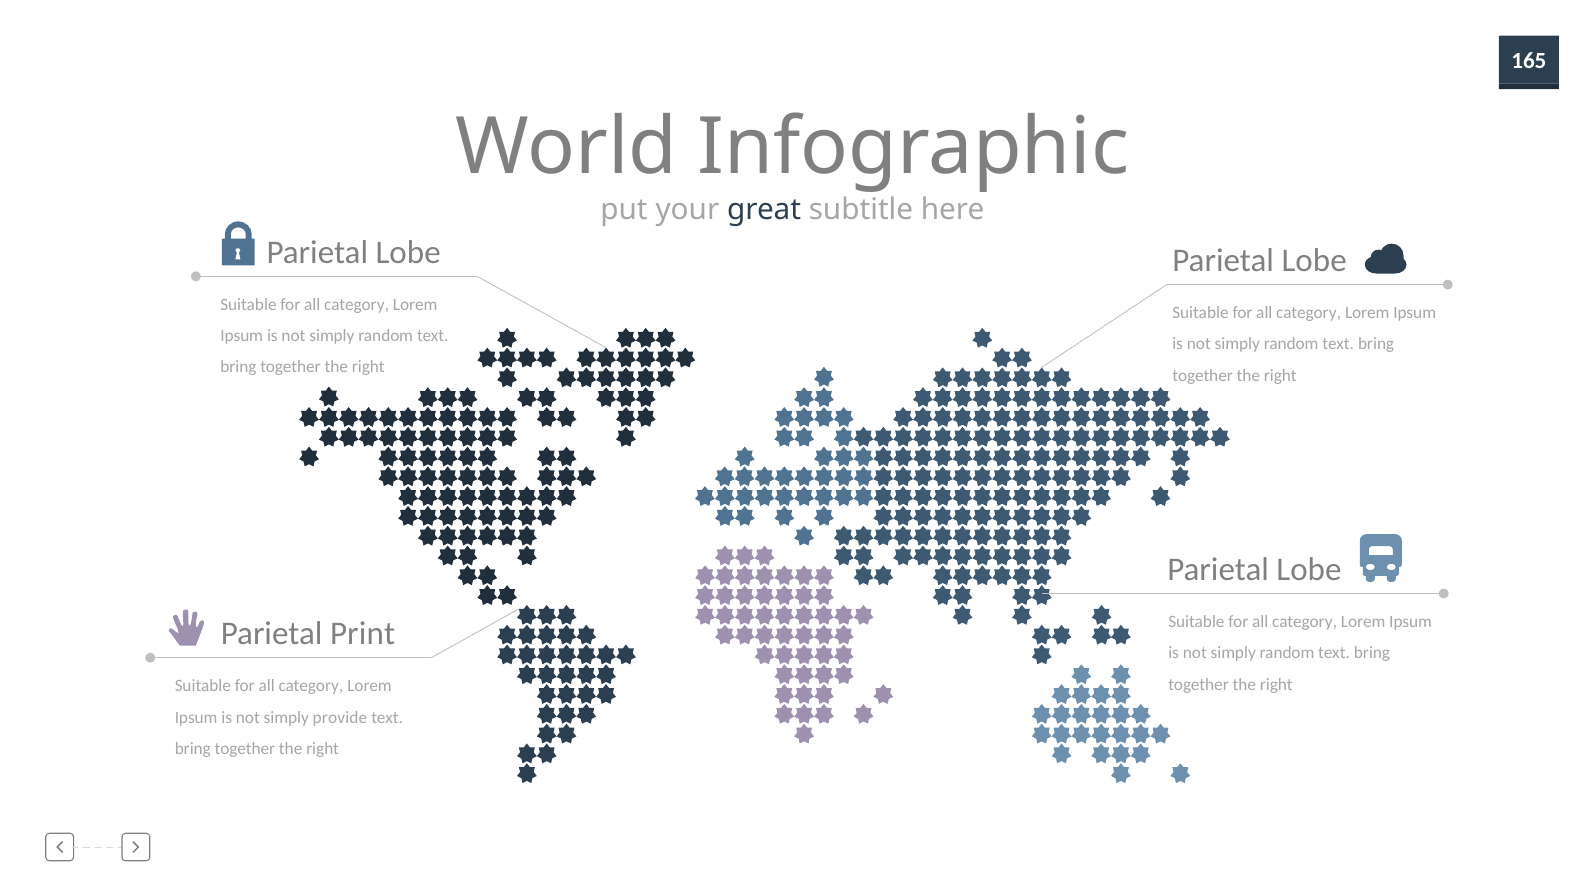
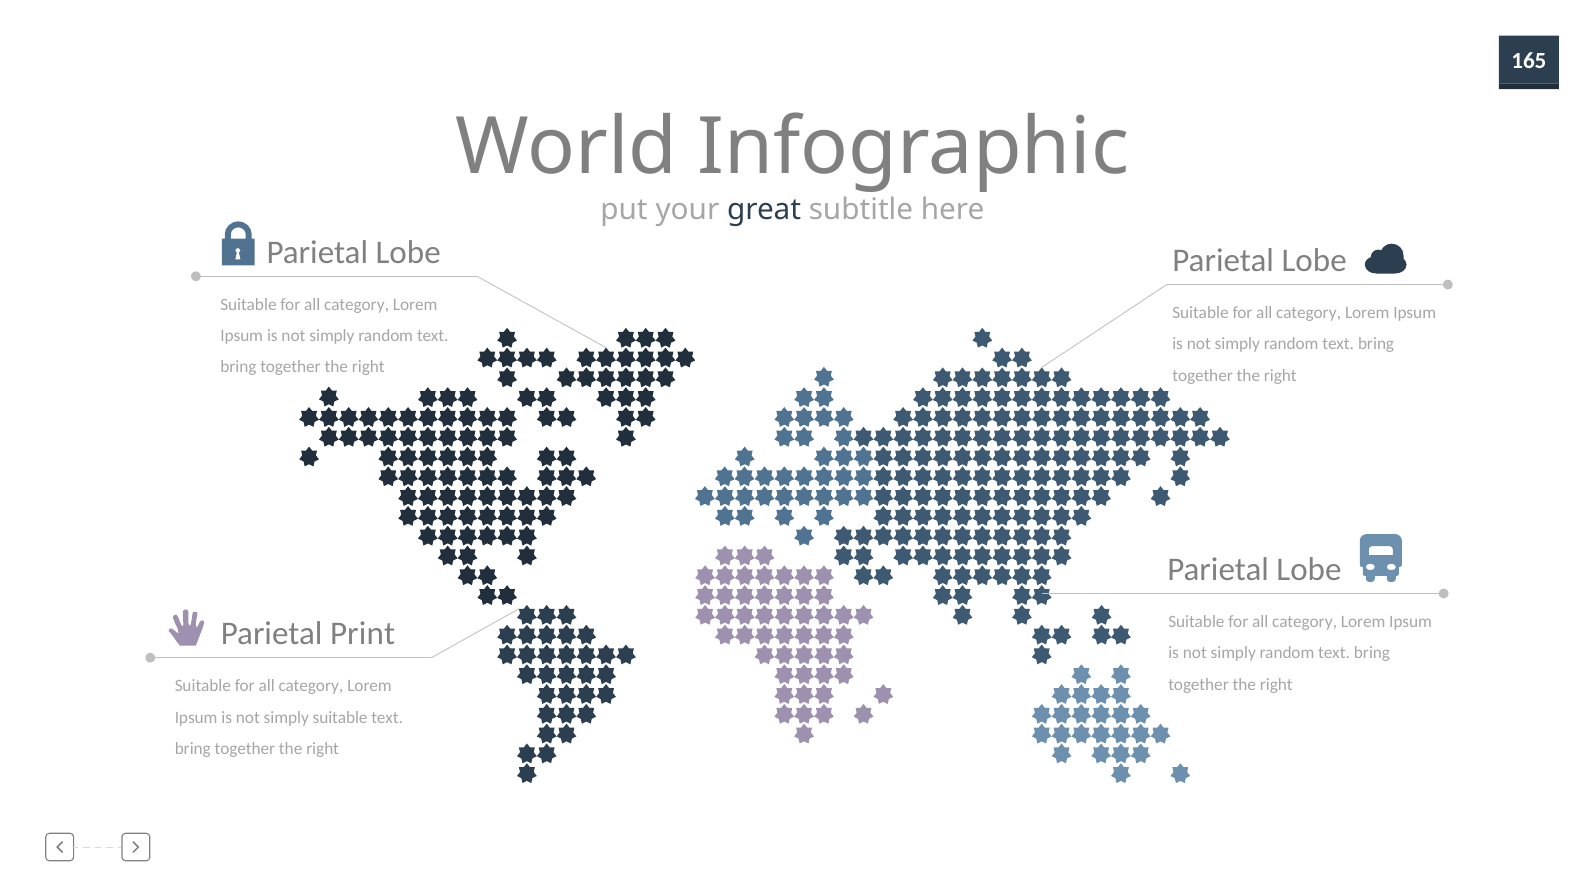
simply provide: provide -> suitable
